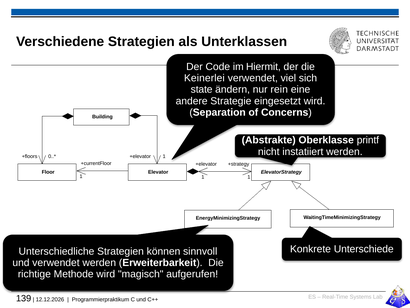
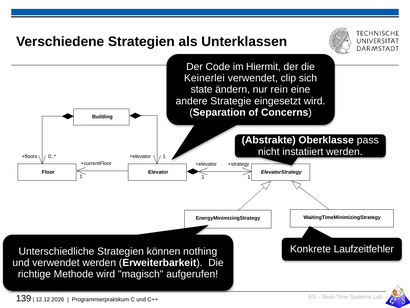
viel: viel -> clip
printf: printf -> pass
Unterschiede: Unterschiede -> Laufzeitfehler
sinnvoll: sinnvoll -> nothing
